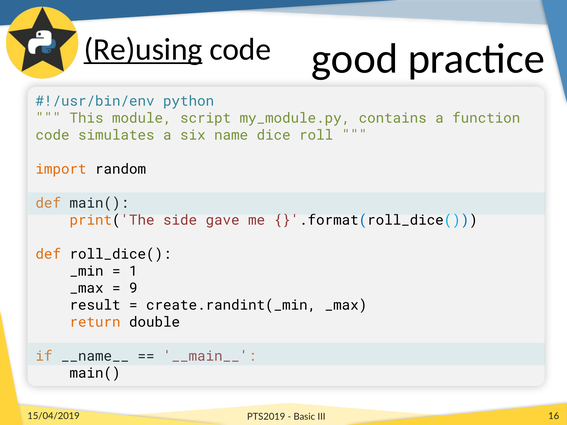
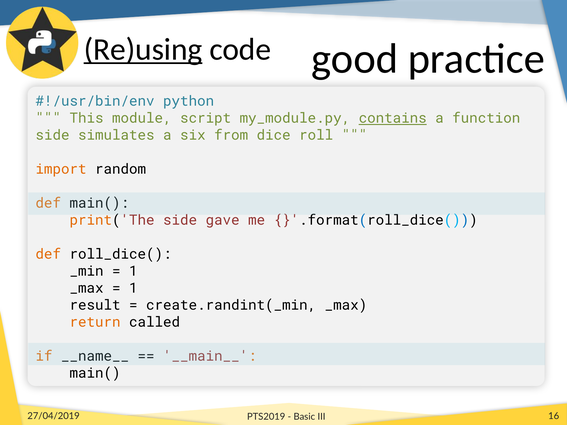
contains underline: none -> present
code at (53, 135): code -> side
name: name -> from
9 at (133, 288): 9 -> 1
double: double -> called
15/04/2019: 15/04/2019 -> 27/04/2019
